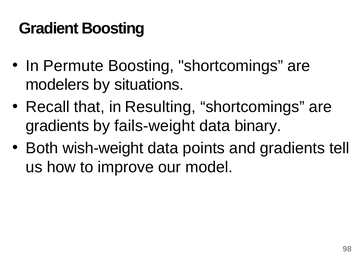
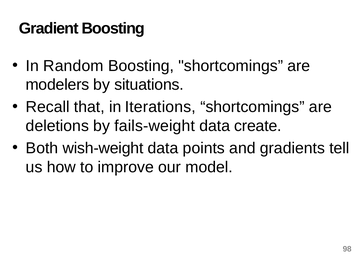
Permute: Permute -> Random
Resulting: Resulting -> Iterations
gradients at (57, 126): gradients -> deletions
binary: binary -> create
